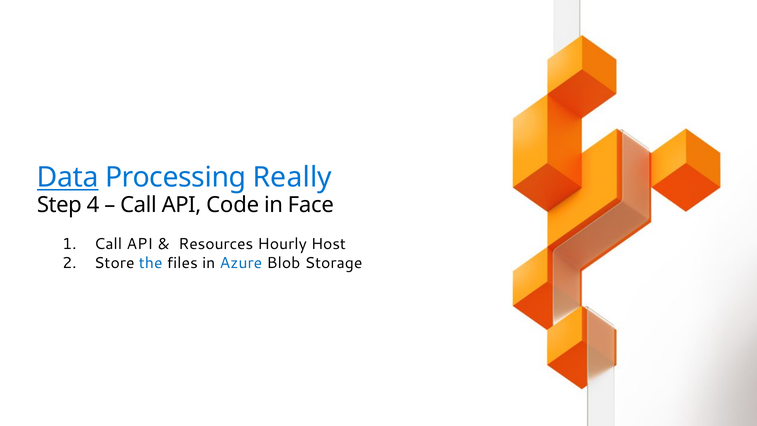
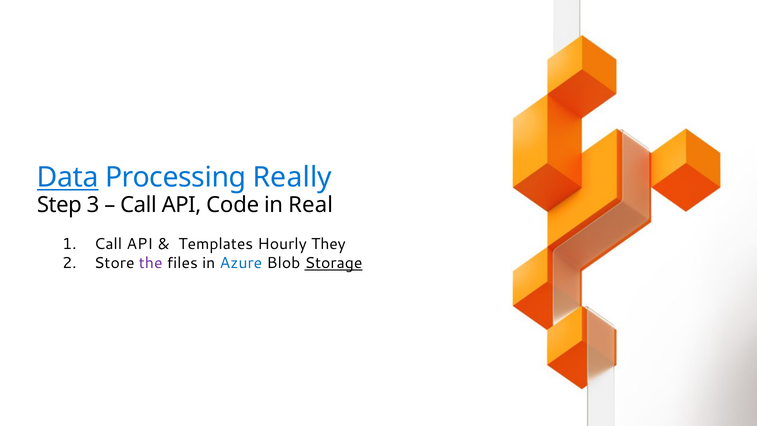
4: 4 -> 3
Face: Face -> Real
Resources: Resources -> Templates
Host: Host -> They
the colour: blue -> purple
Storage underline: none -> present
